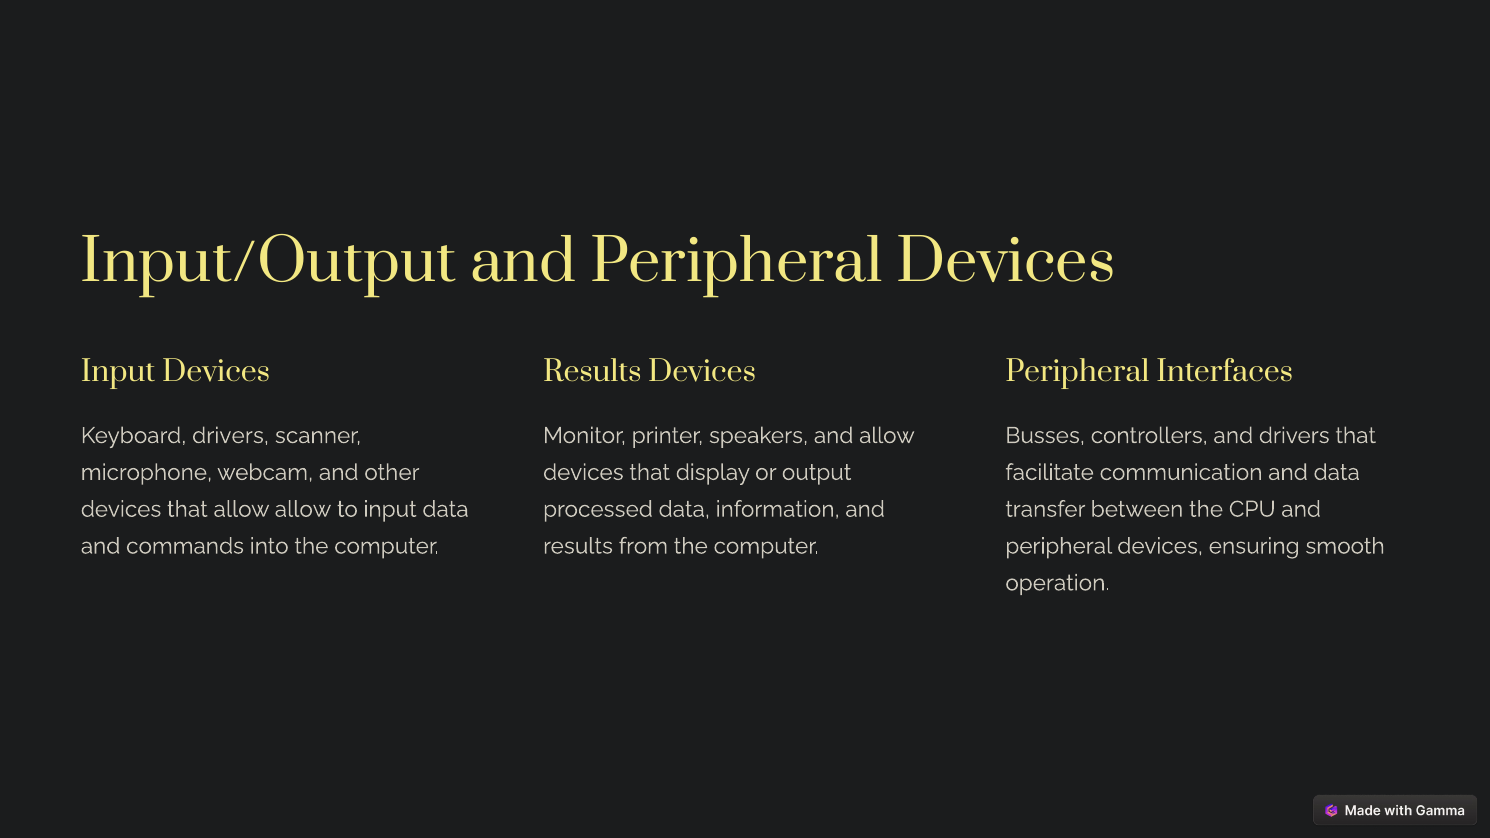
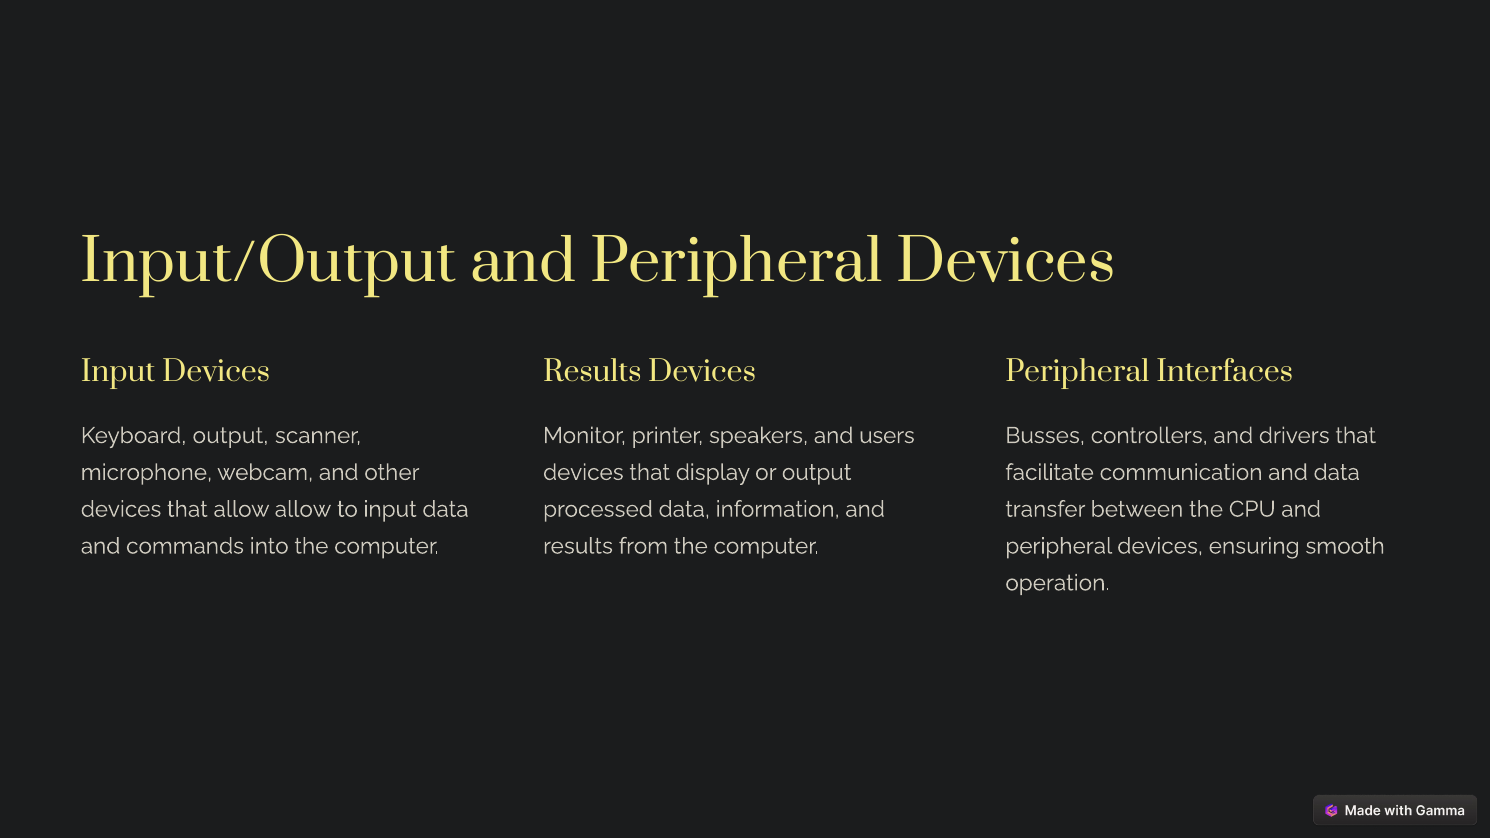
Keyboard drivers: drivers -> output
and allow: allow -> users
